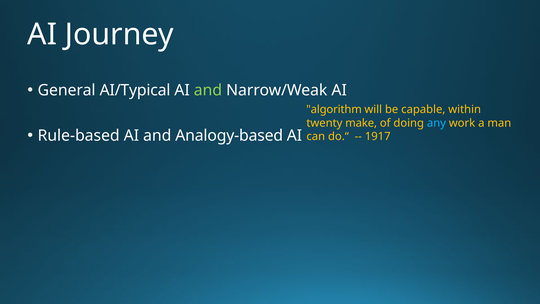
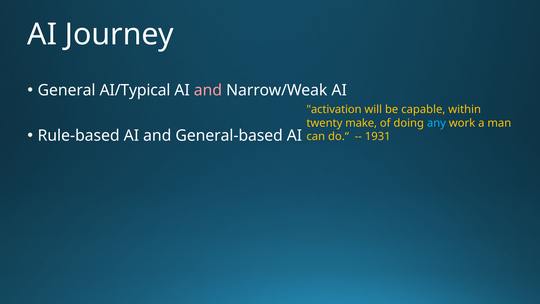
and at (208, 90) colour: light green -> pink
algorithm: algorithm -> activation
Analogy-based: Analogy-based -> General-based
1917: 1917 -> 1931
